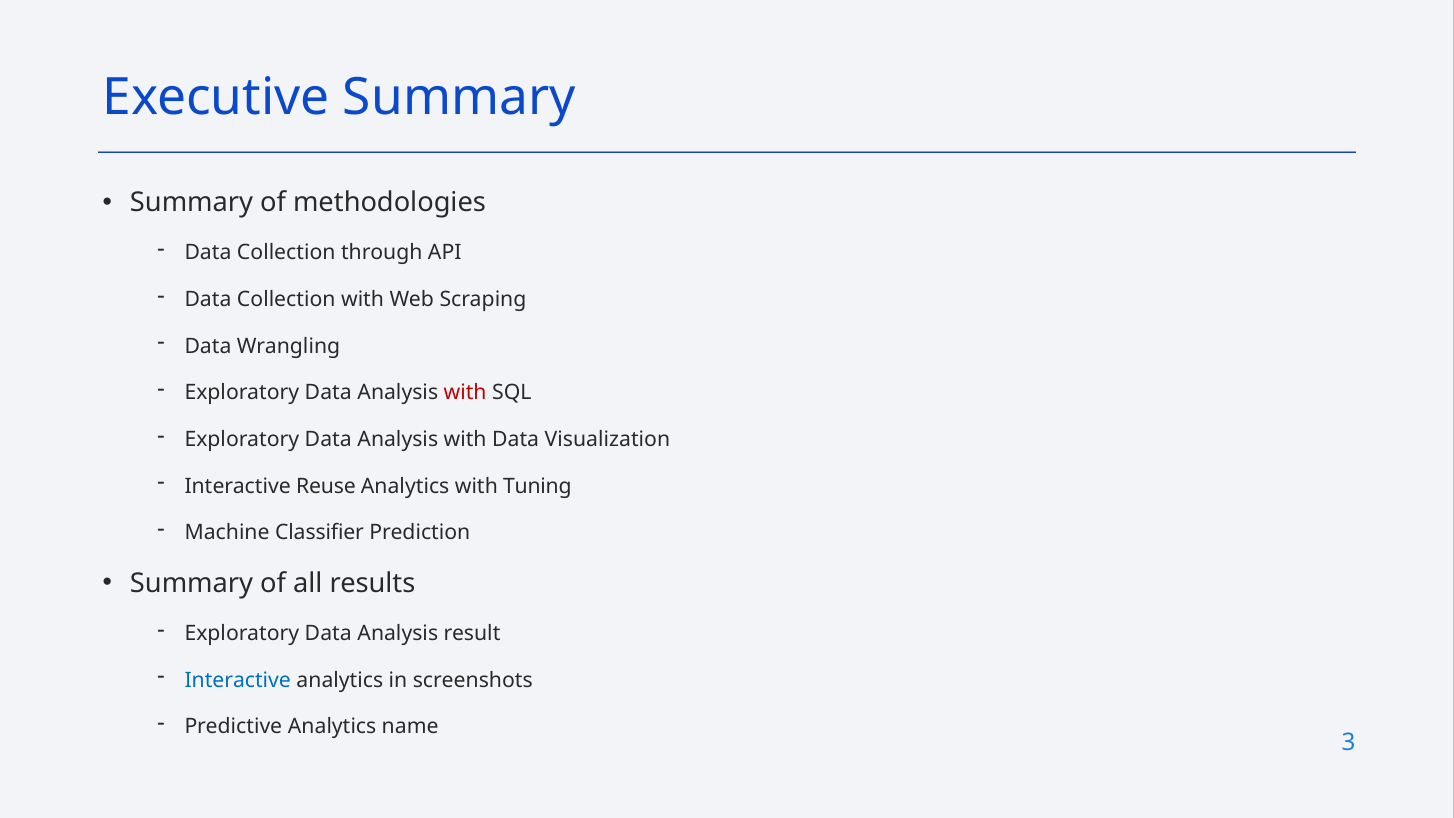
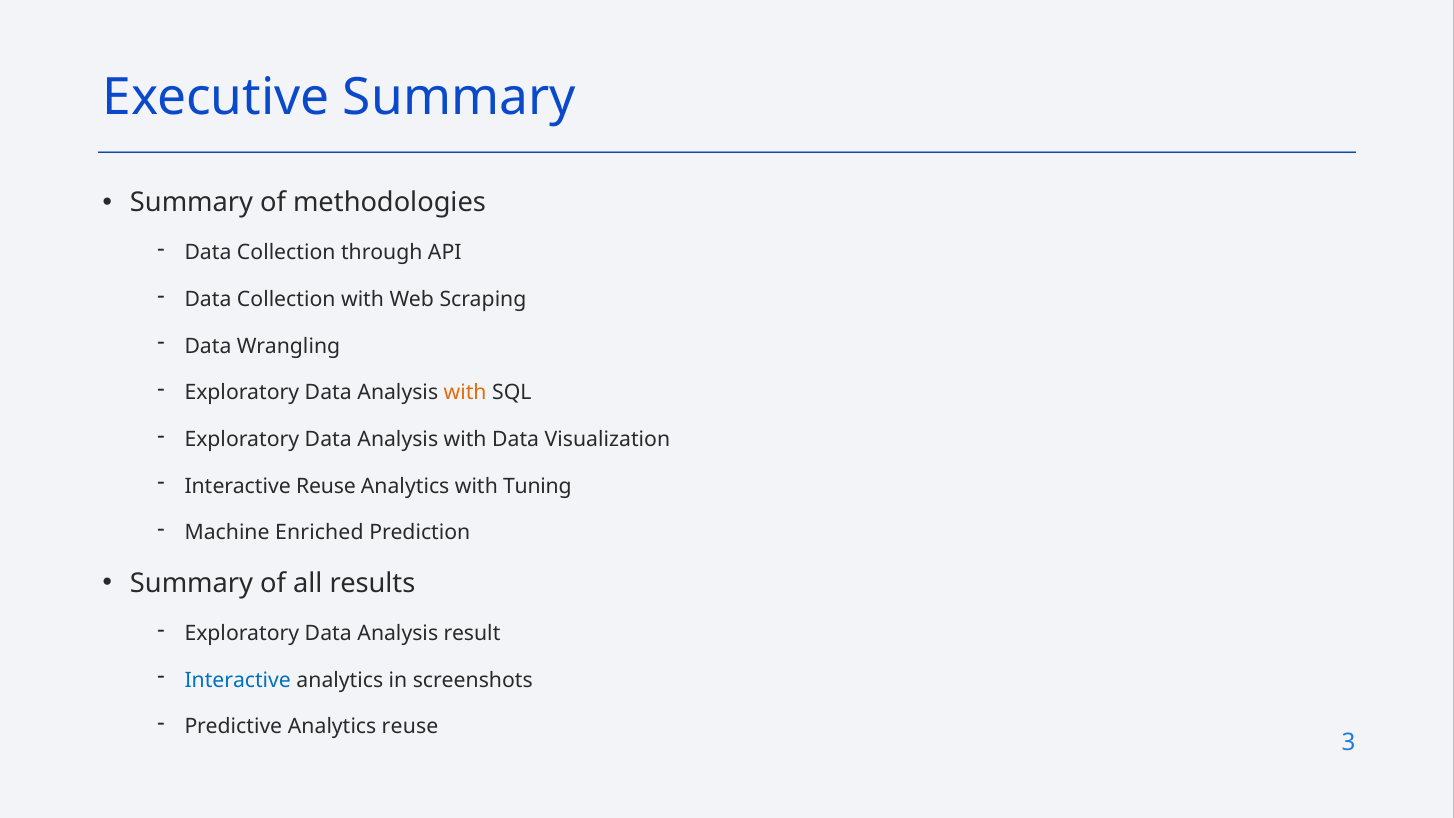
with at (465, 393) colour: red -> orange
Classifier: Classifier -> Enriched
Analytics name: name -> reuse
